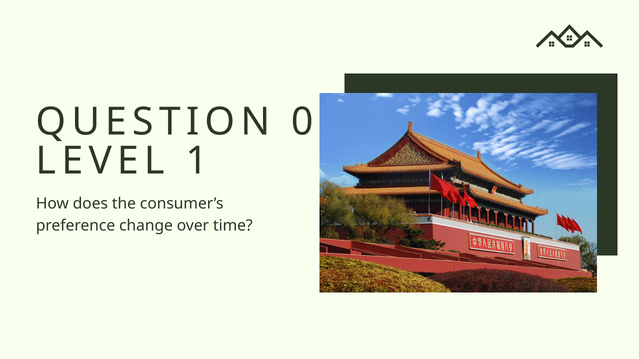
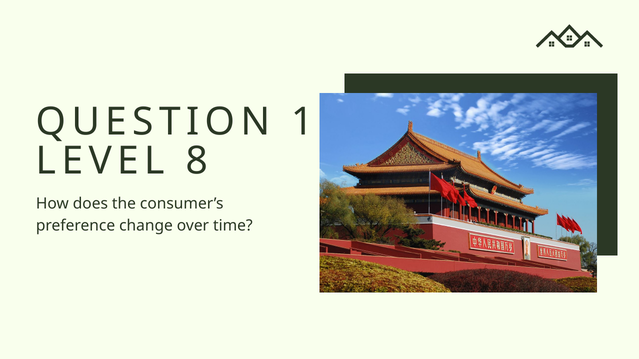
0: 0 -> 1
1: 1 -> 8
